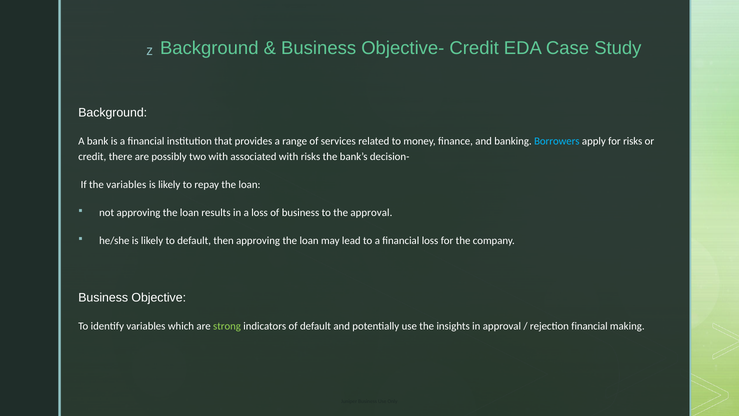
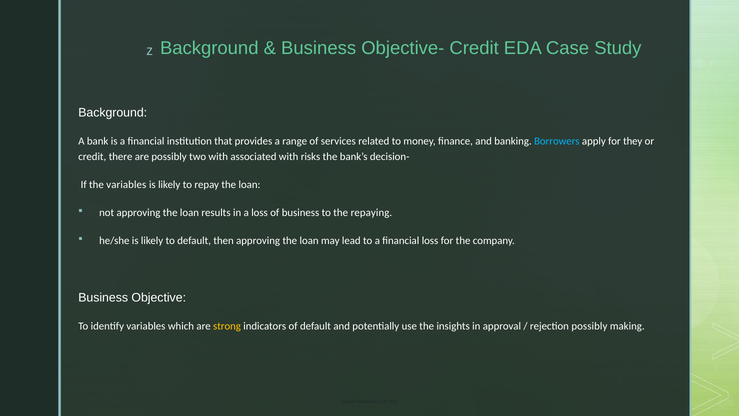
for risks: risks -> they
the approval: approval -> repaying
strong colour: light green -> yellow
rejection financial: financial -> possibly
